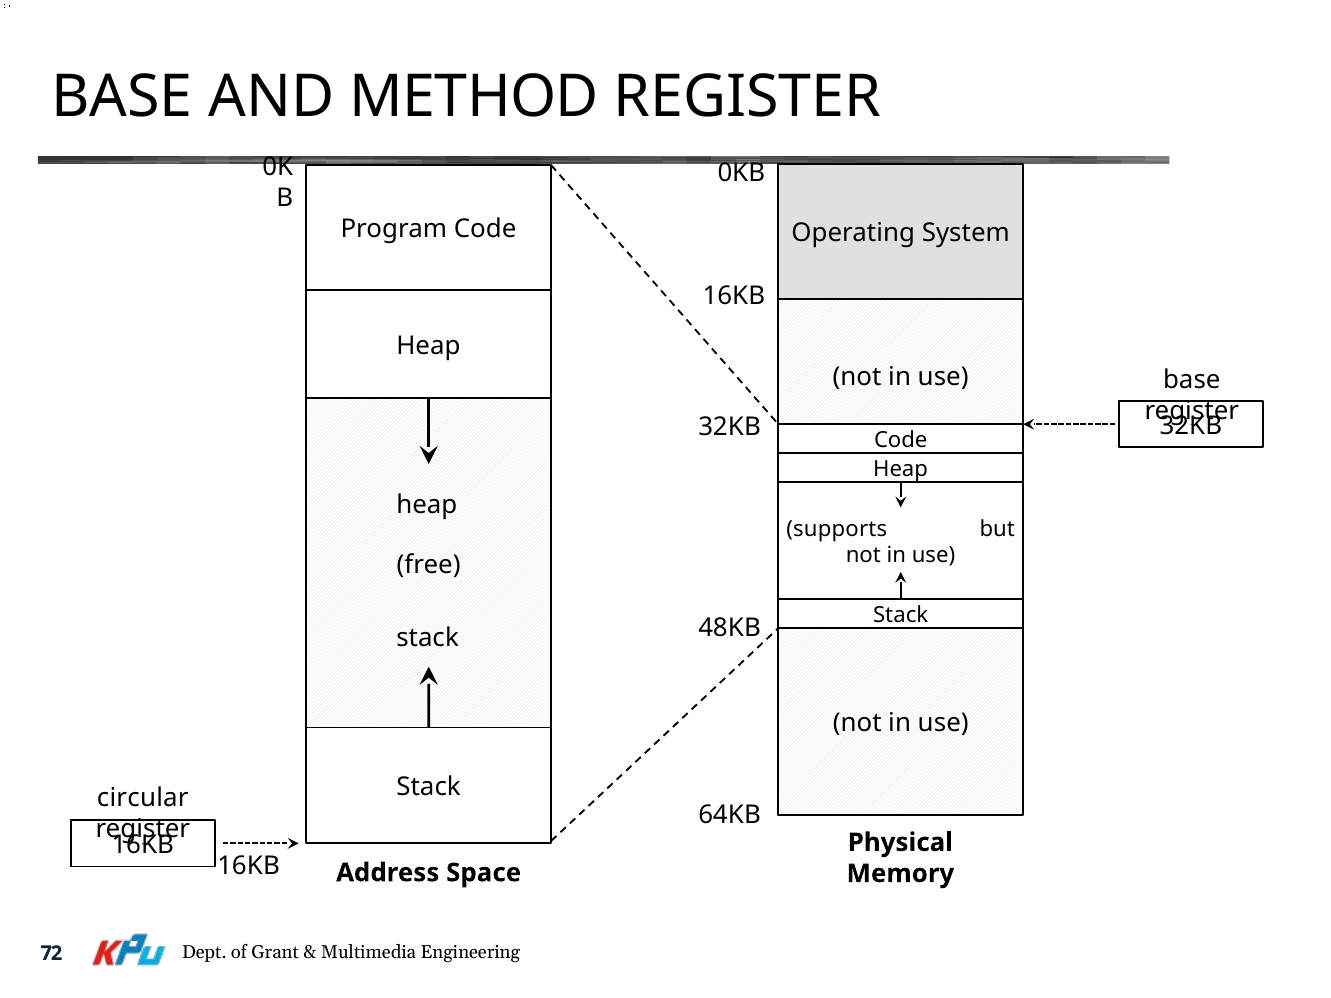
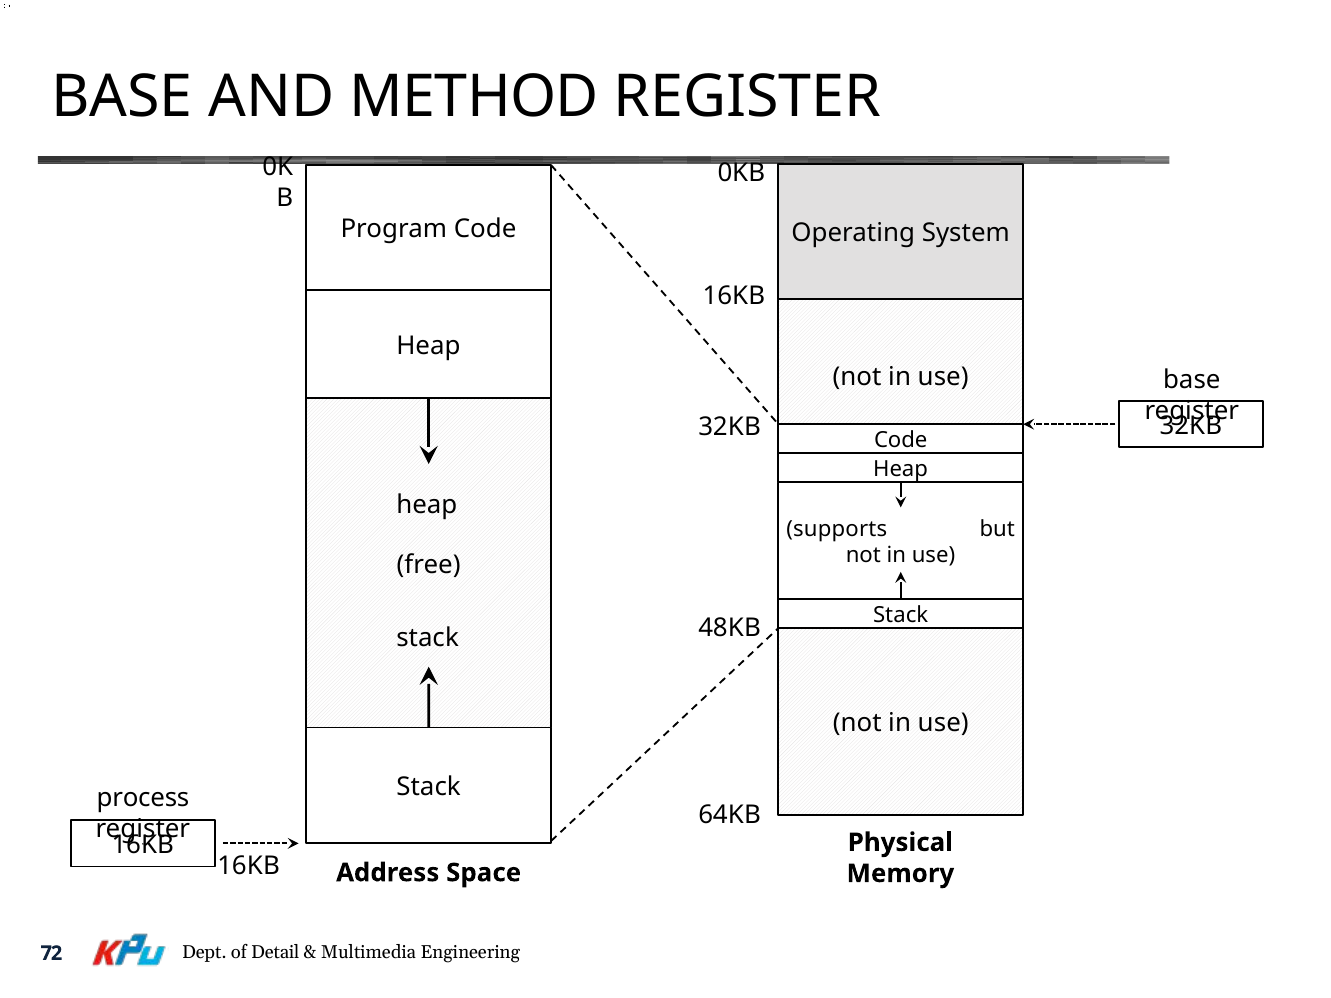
circular: circular -> process
Grant: Grant -> Detail
